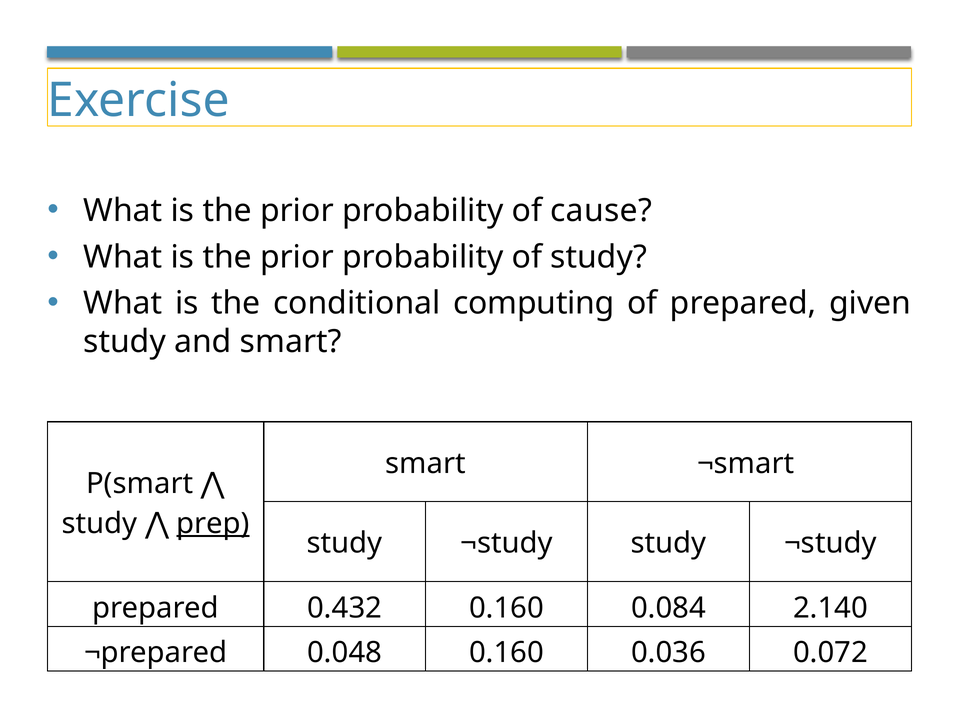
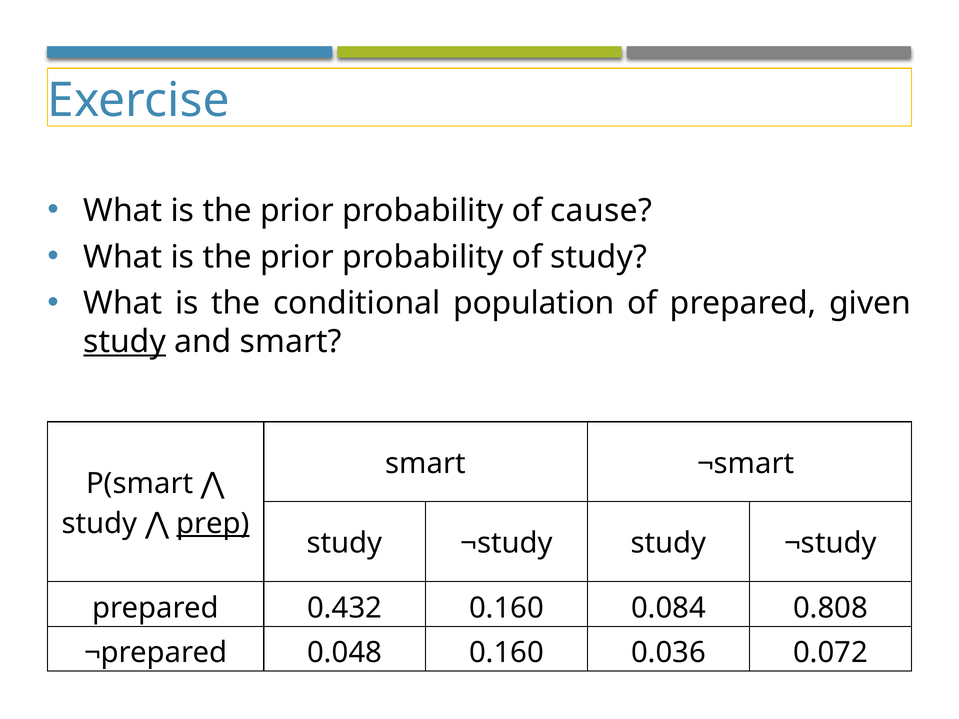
computing: computing -> population
study at (125, 342) underline: none -> present
2.140: 2.140 -> 0.808
